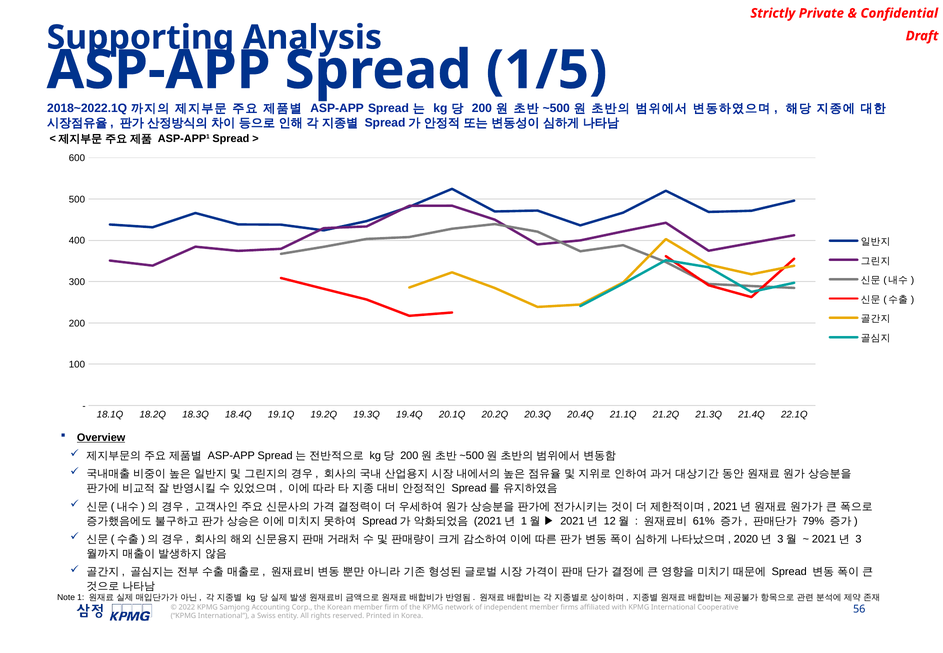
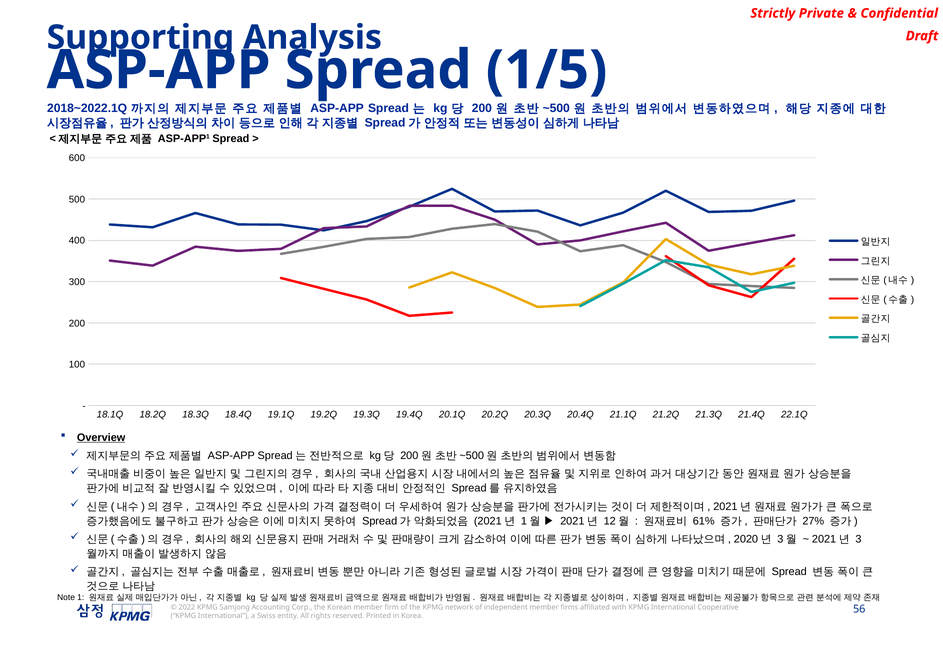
79%: 79% -> 27%
